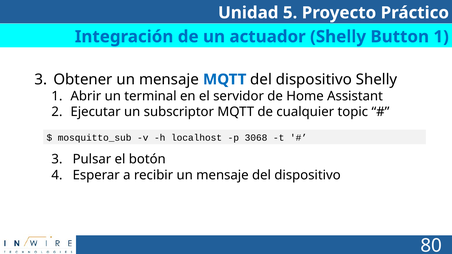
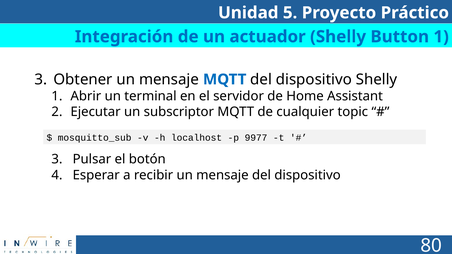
3068: 3068 -> 9977
